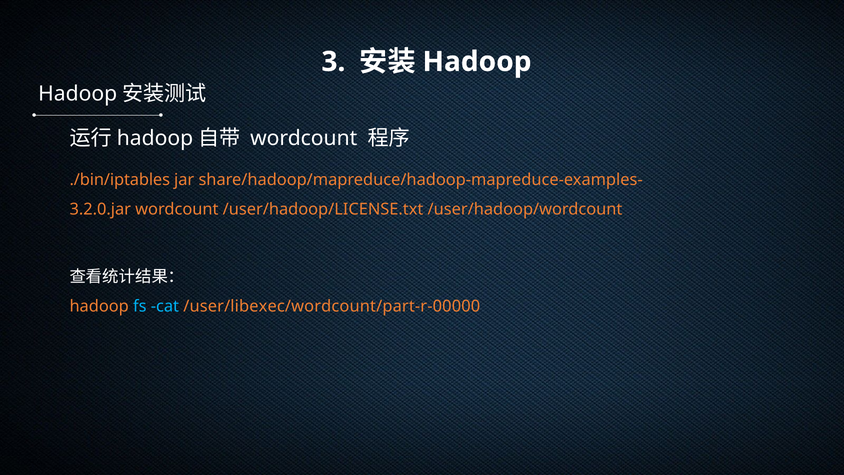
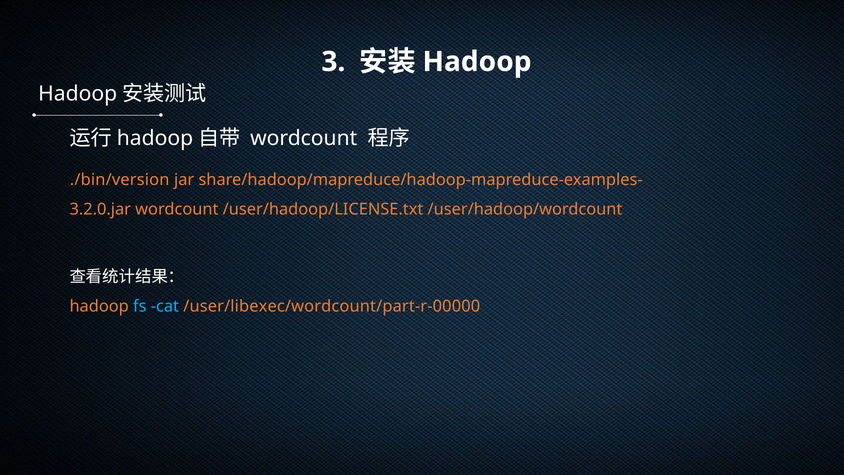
./bin/iptables: ./bin/iptables -> ./bin/version
